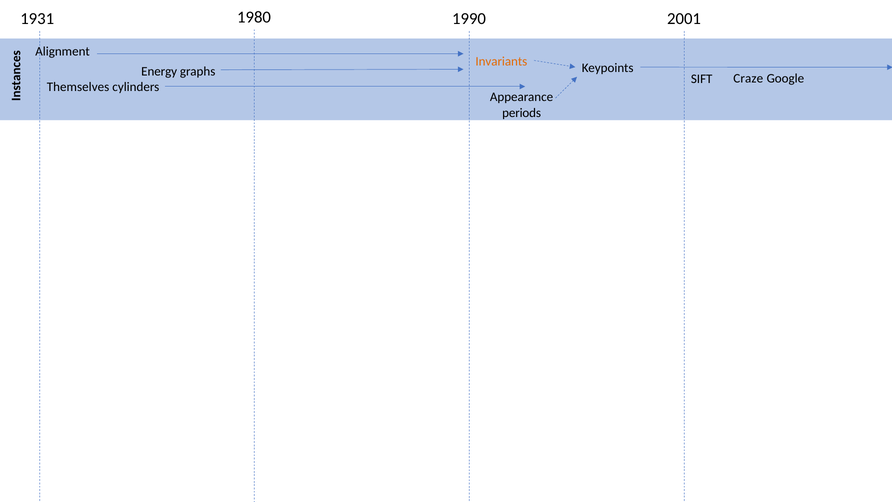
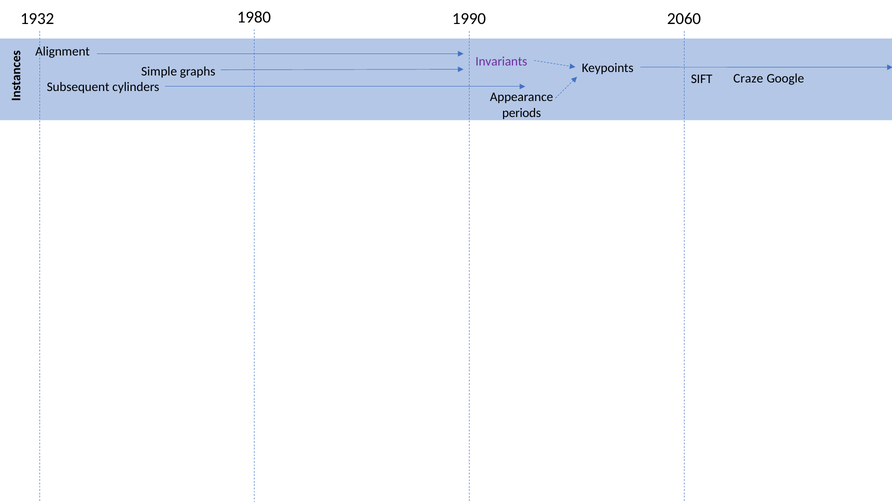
1931: 1931 -> 1932
2001: 2001 -> 2060
Invariants colour: orange -> purple
Energy: Energy -> Simple
Themselves: Themselves -> Subsequent
